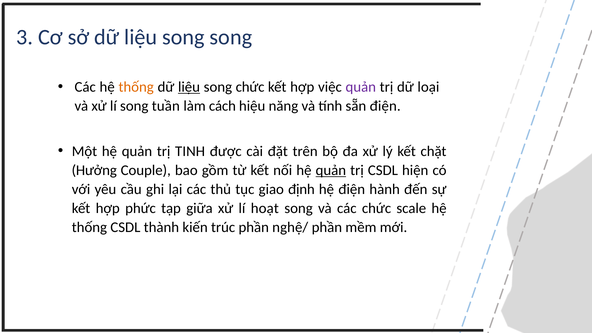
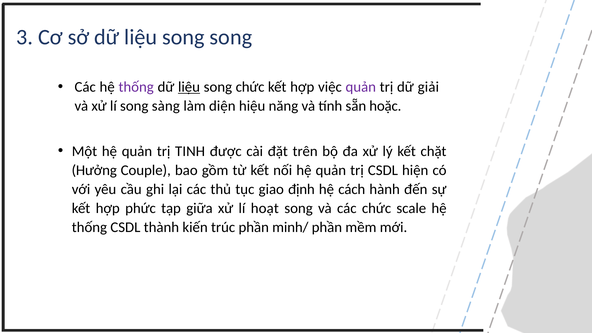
thống at (136, 87) colour: orange -> purple
loại: loại -> giải
tuần: tuần -> sàng
cách: cách -> diện
sẵn điện: điện -> hoặc
quản at (331, 170) underline: present -> none
hệ điện: điện -> cách
nghệ/: nghệ/ -> minh/
